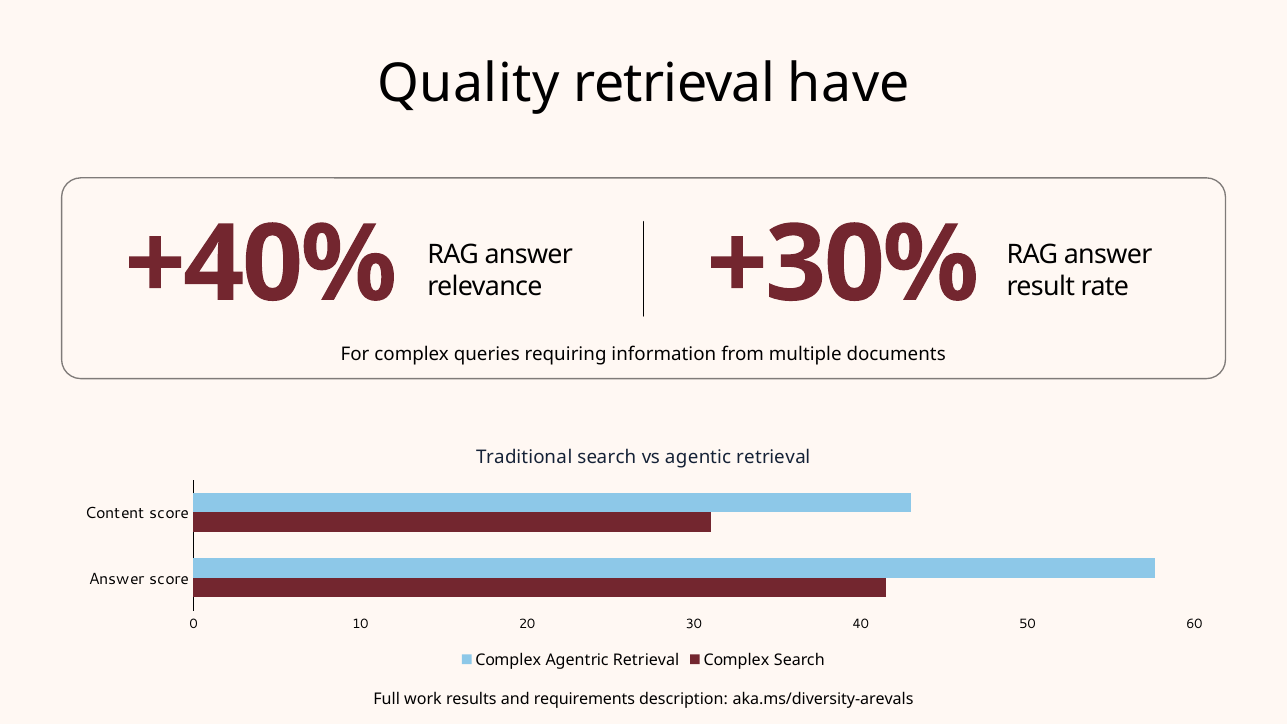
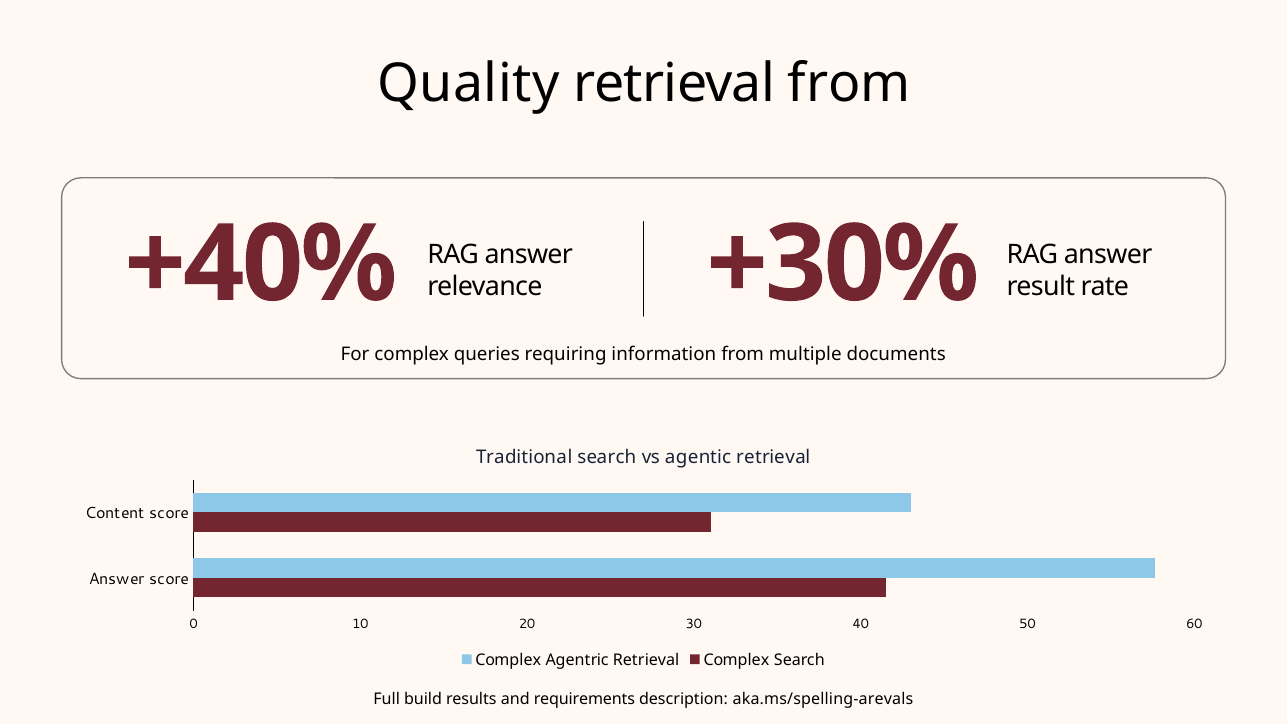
retrieval have: have -> from
work: work -> build
aka.ms/diversity-arevals: aka.ms/diversity-arevals -> aka.ms/spelling-arevals
